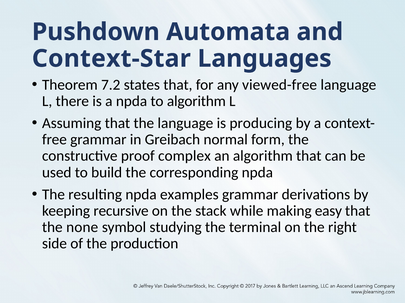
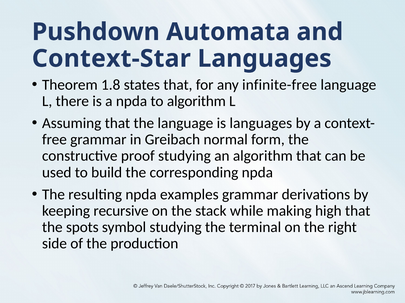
7.2: 7.2 -> 1.8
viewed-free: viewed-free -> infinite-free
is producing: producing -> languages
proof complex: complex -> studying
easy: easy -> high
none: none -> spots
